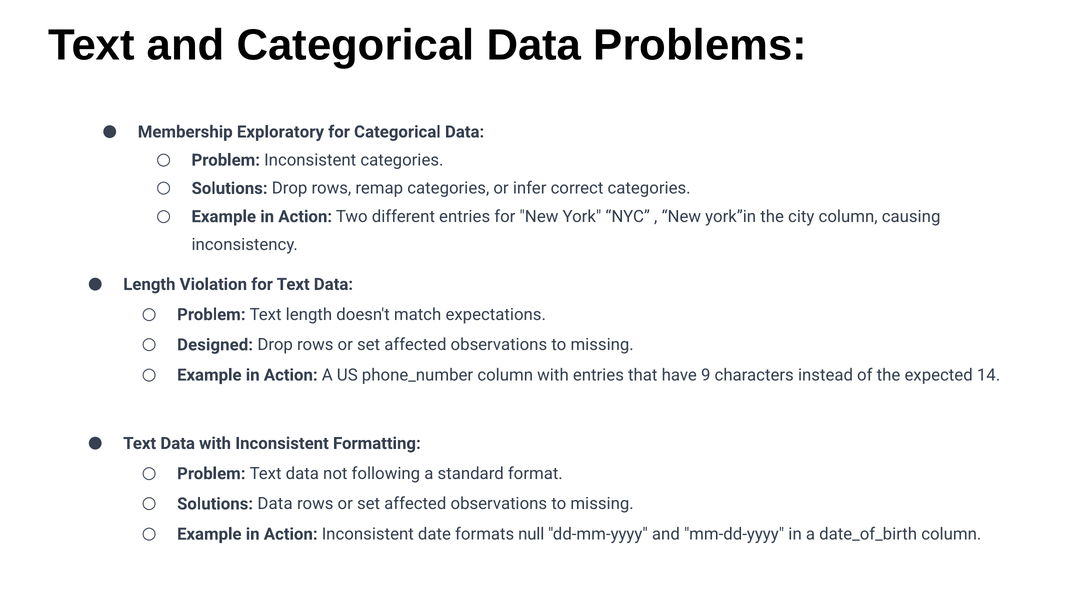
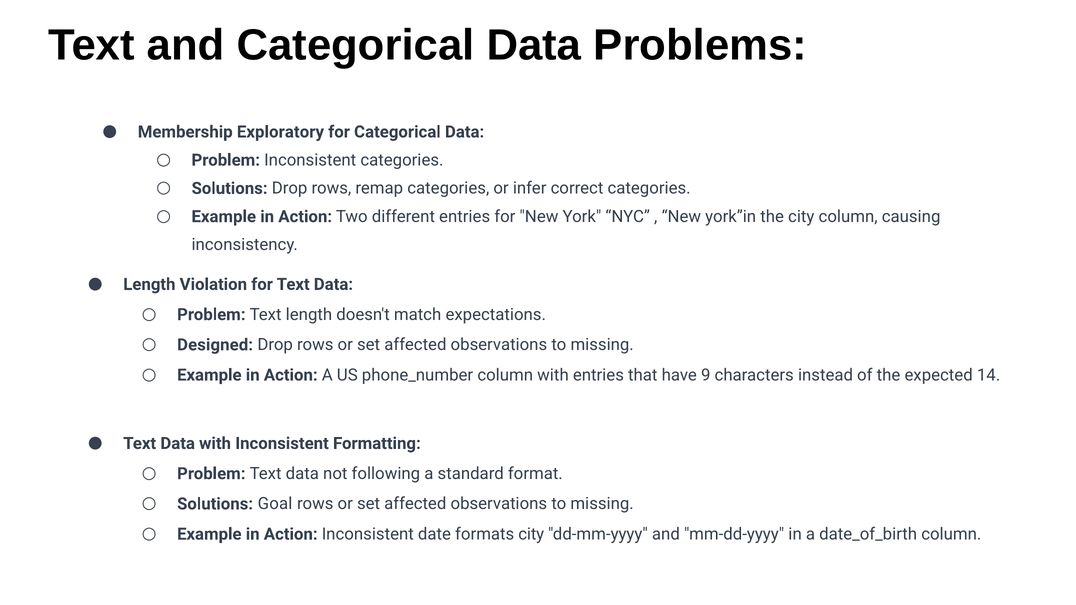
Solutions Data: Data -> Goal
formats null: null -> city
